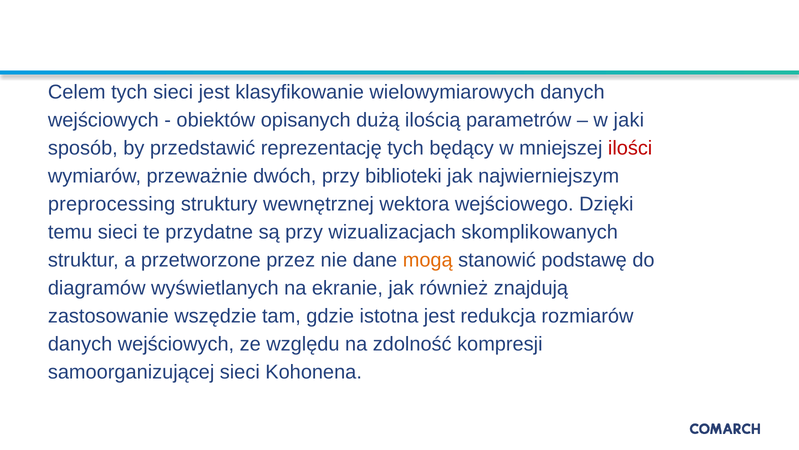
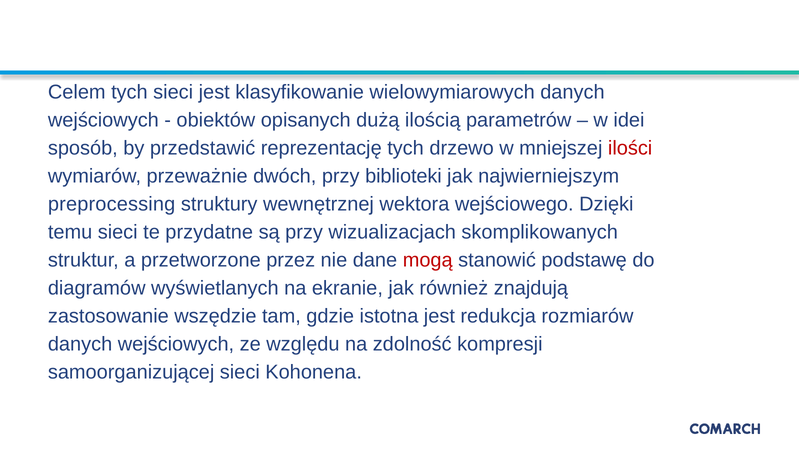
jaki: jaki -> idei
będący: będący -> drzewo
mogą colour: orange -> red
